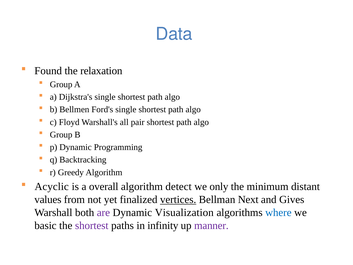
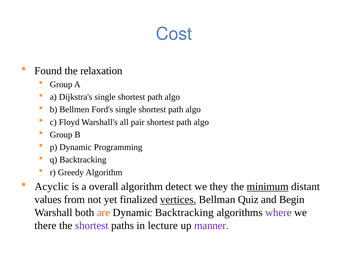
Data: Data -> Cost
only: only -> they
minimum underline: none -> present
Next: Next -> Quiz
Gives: Gives -> Begin
are colour: purple -> orange
Dynamic Visualization: Visualization -> Backtracking
where colour: blue -> purple
basic: basic -> there
infinity: infinity -> lecture
